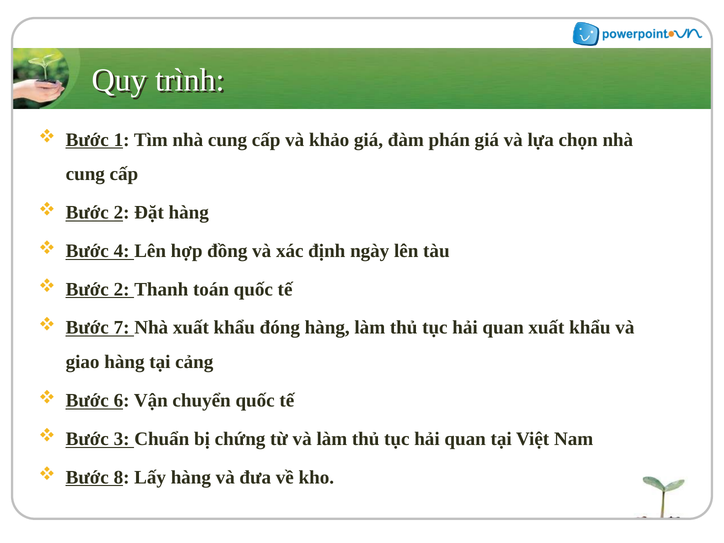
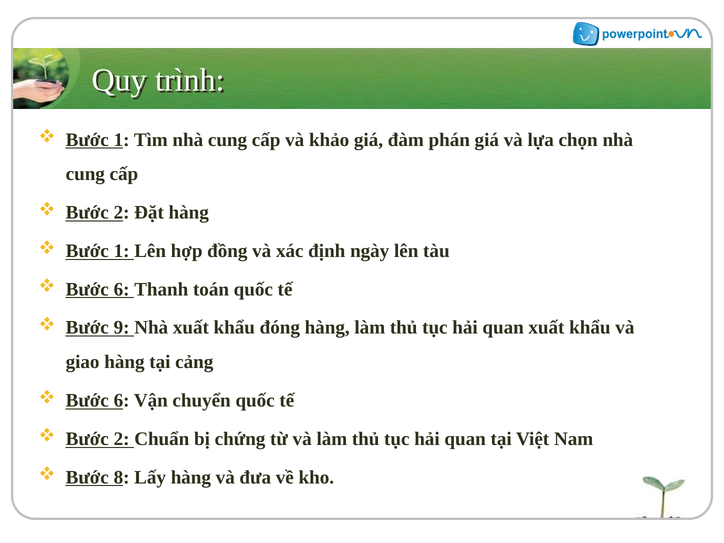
4 at (122, 251): 4 -> 1
2 at (122, 289): 2 -> 6
7: 7 -> 9
3 at (122, 439): 3 -> 2
